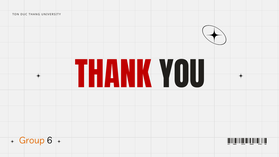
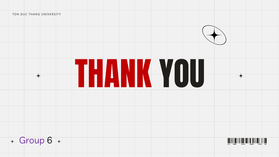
Group colour: orange -> purple
